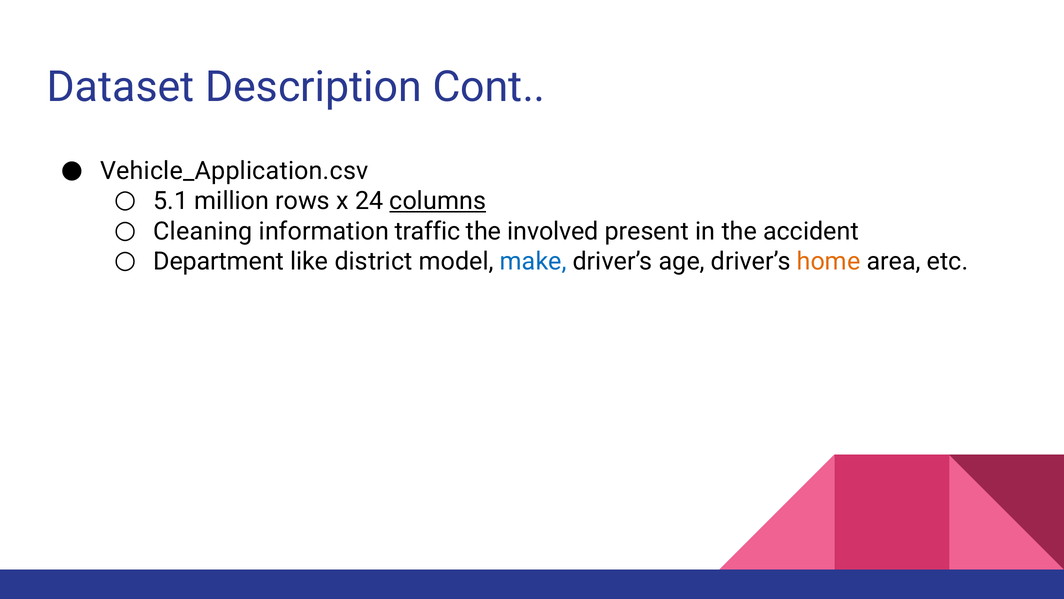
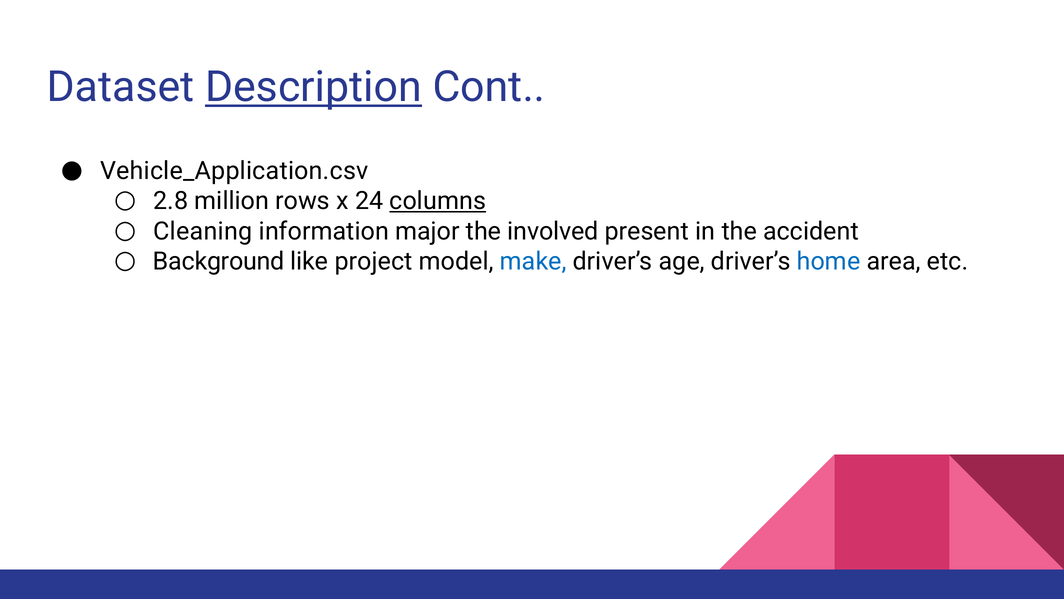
Description underline: none -> present
5.1: 5.1 -> 2.8
traffic: traffic -> major
Department: Department -> Background
district: district -> project
home colour: orange -> blue
